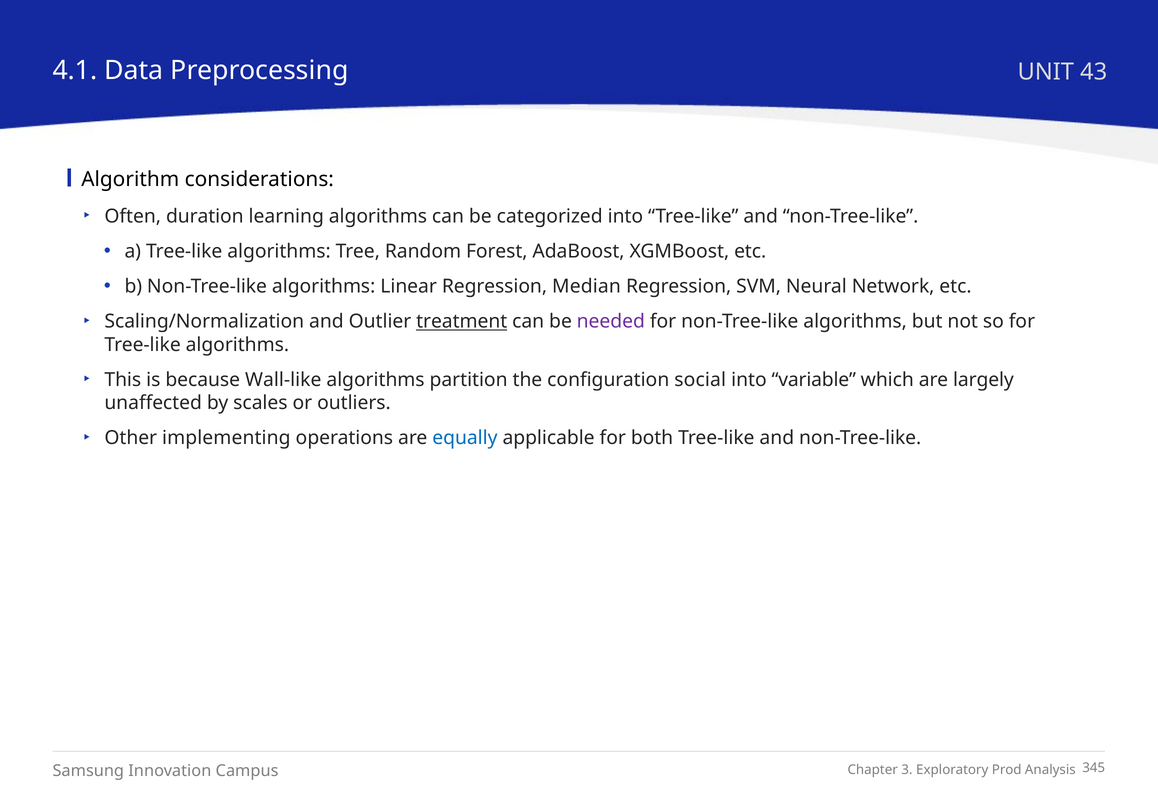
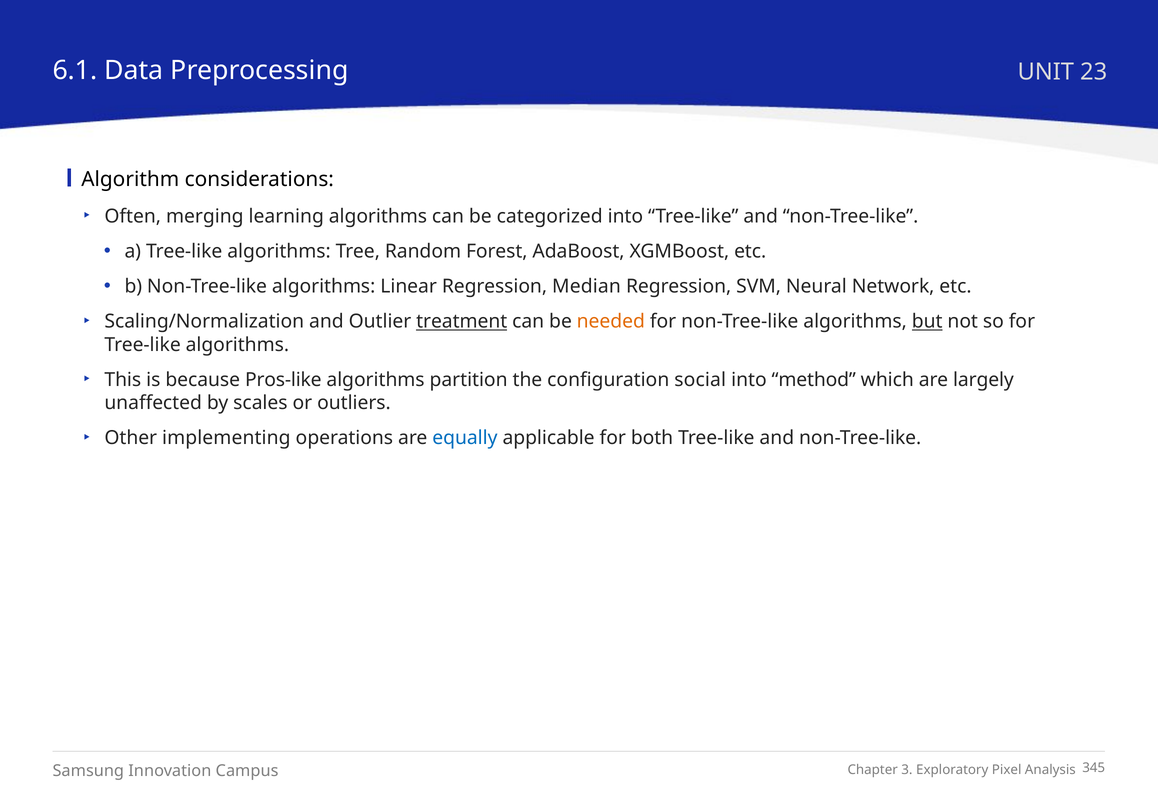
4.1: 4.1 -> 6.1
43: 43 -> 23
duration: duration -> merging
needed colour: purple -> orange
but underline: none -> present
Wall-like: Wall-like -> Pros-like
variable: variable -> method
Prod: Prod -> Pixel
